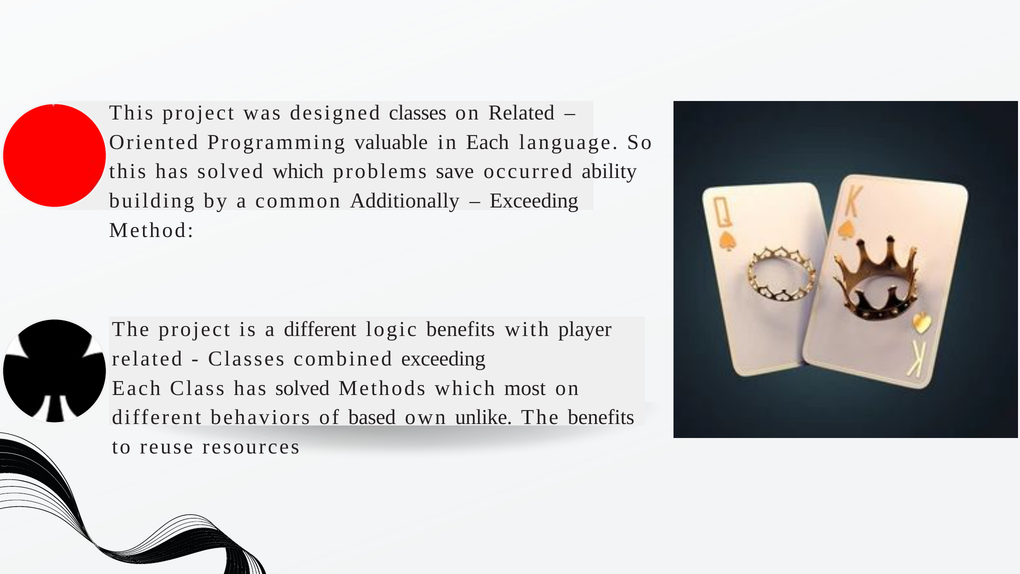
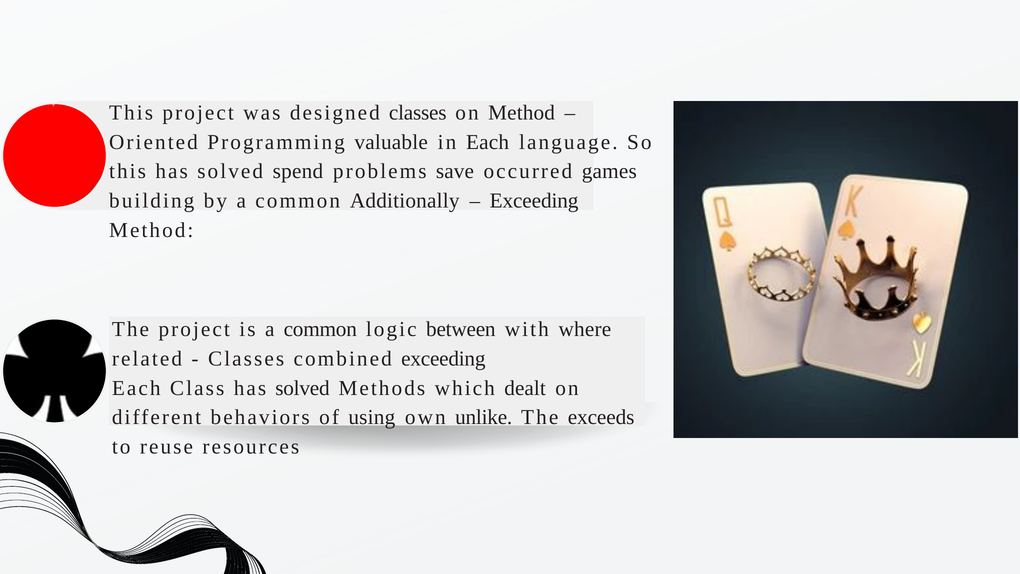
on Related: Related -> Method
which at (298, 171): which -> spend
ability: ability -> games
is a different: different -> common
logic benefits: benefits -> between
player: player -> where
most: most -> dealt
based: based -> using
The benefits: benefits -> exceeds
